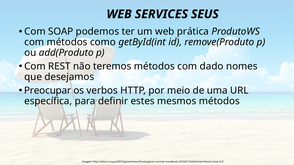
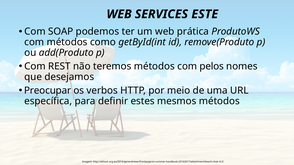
SEUS: SEUS -> ESTE
dado: dado -> pelos
